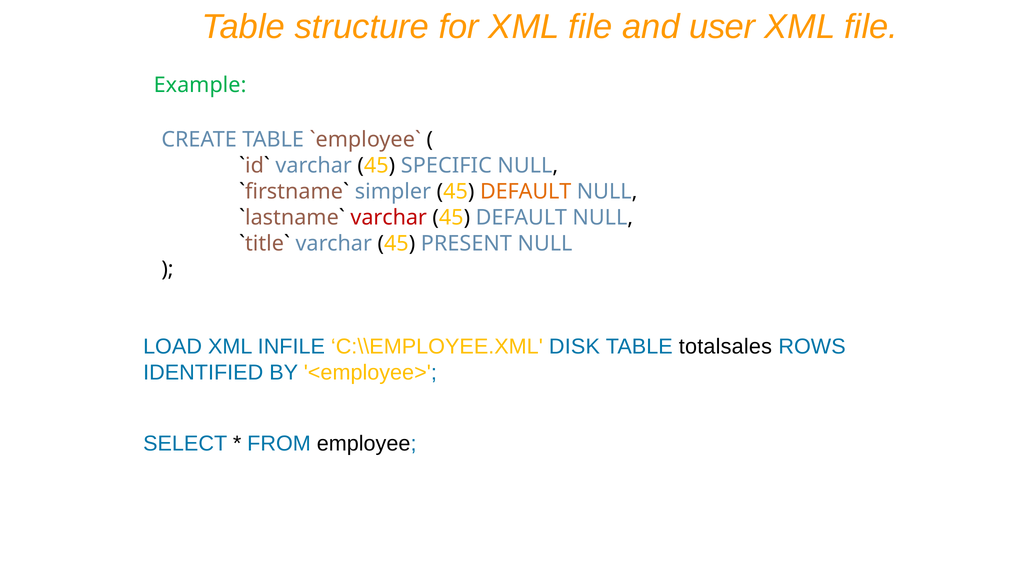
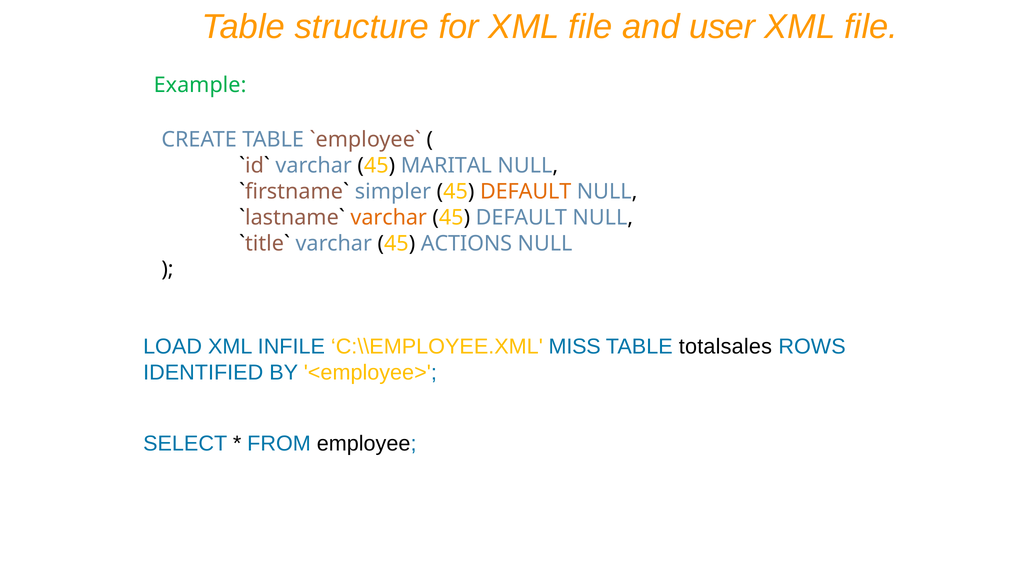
SPECIFIC: SPECIFIC -> MARITAL
varchar at (389, 217) colour: red -> orange
PRESENT: PRESENT -> ACTIONS
DISK: DISK -> MISS
